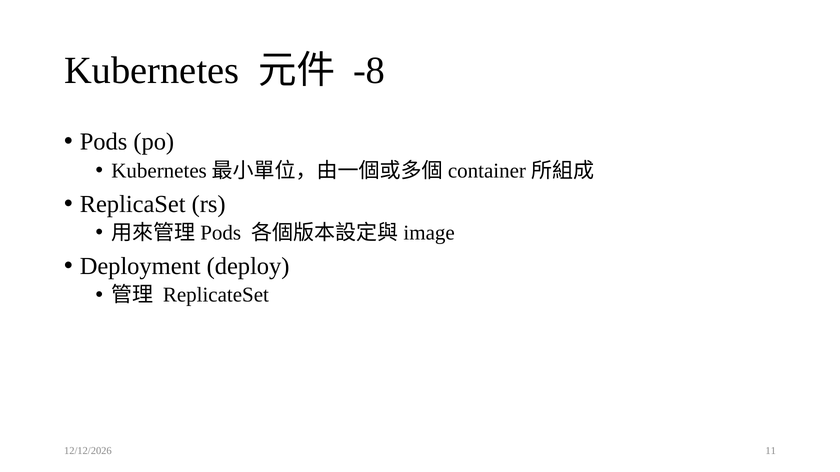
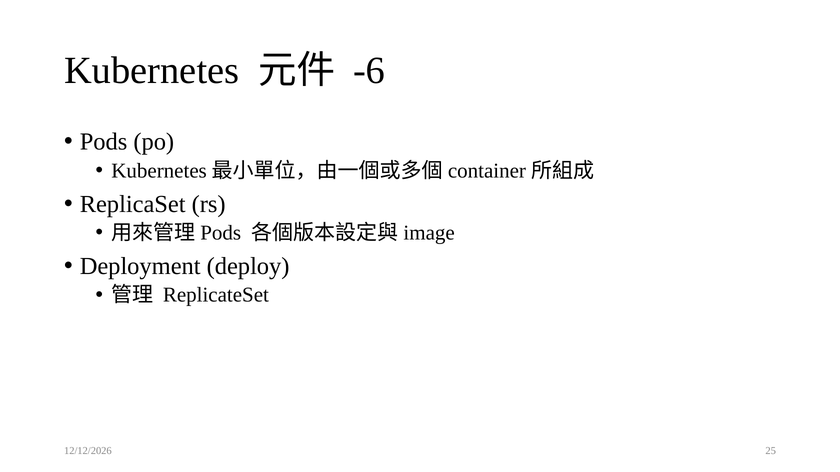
-8: -8 -> -6
11: 11 -> 25
